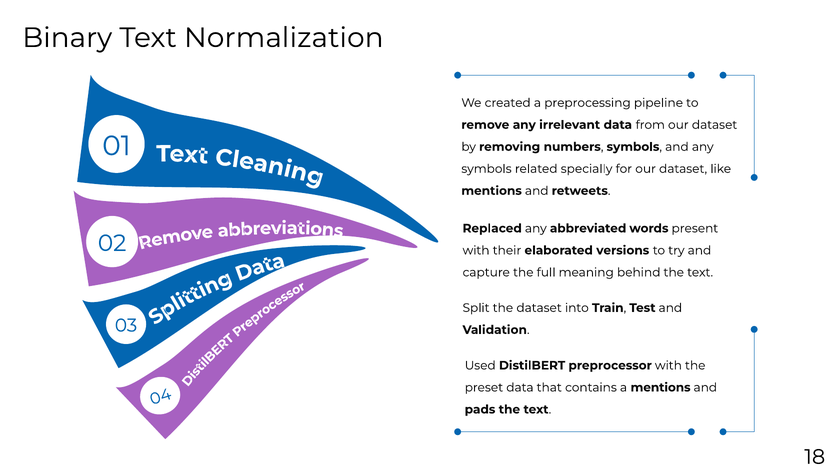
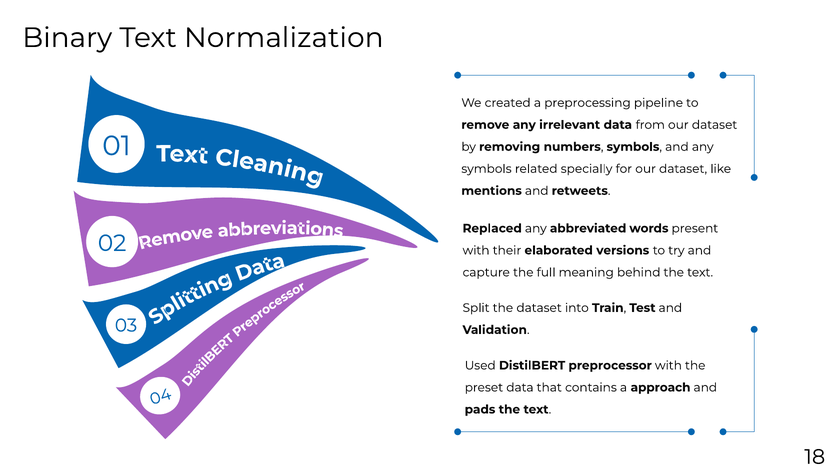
a mentions: mentions -> approach
